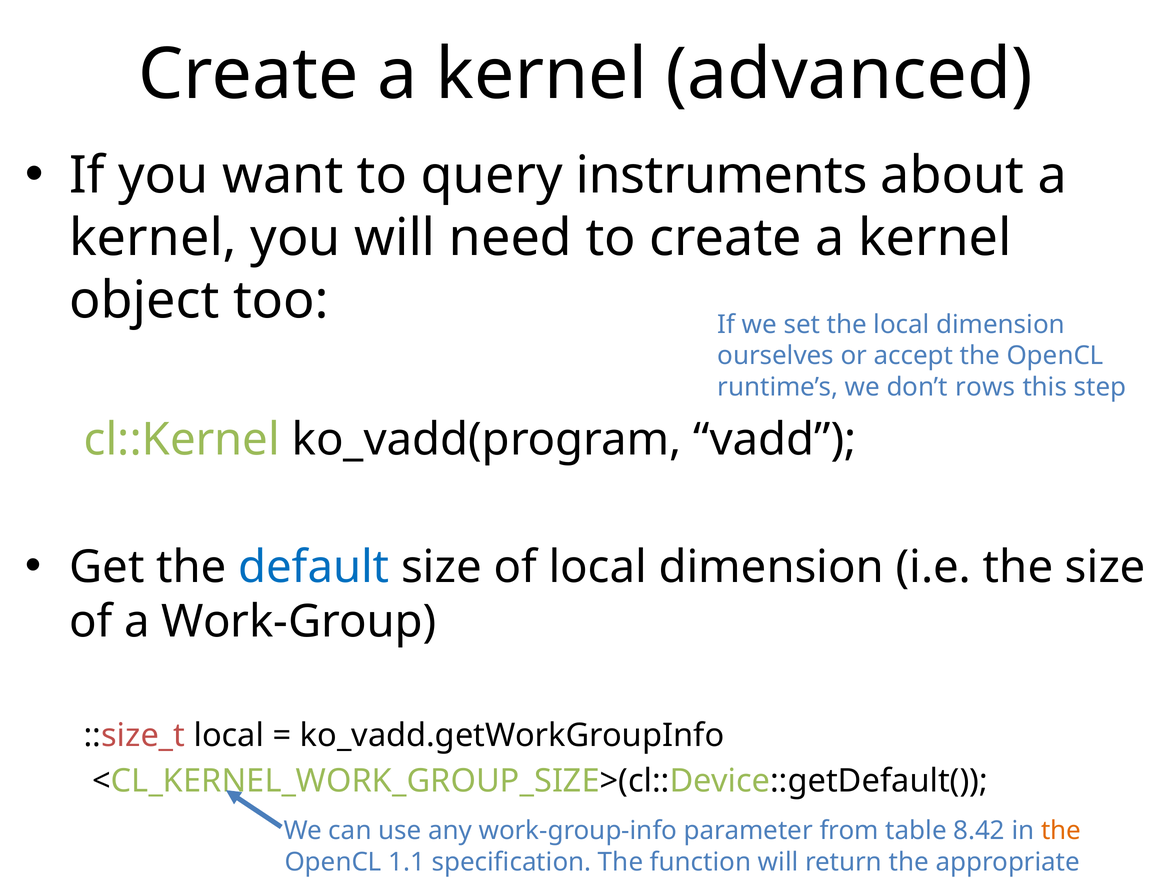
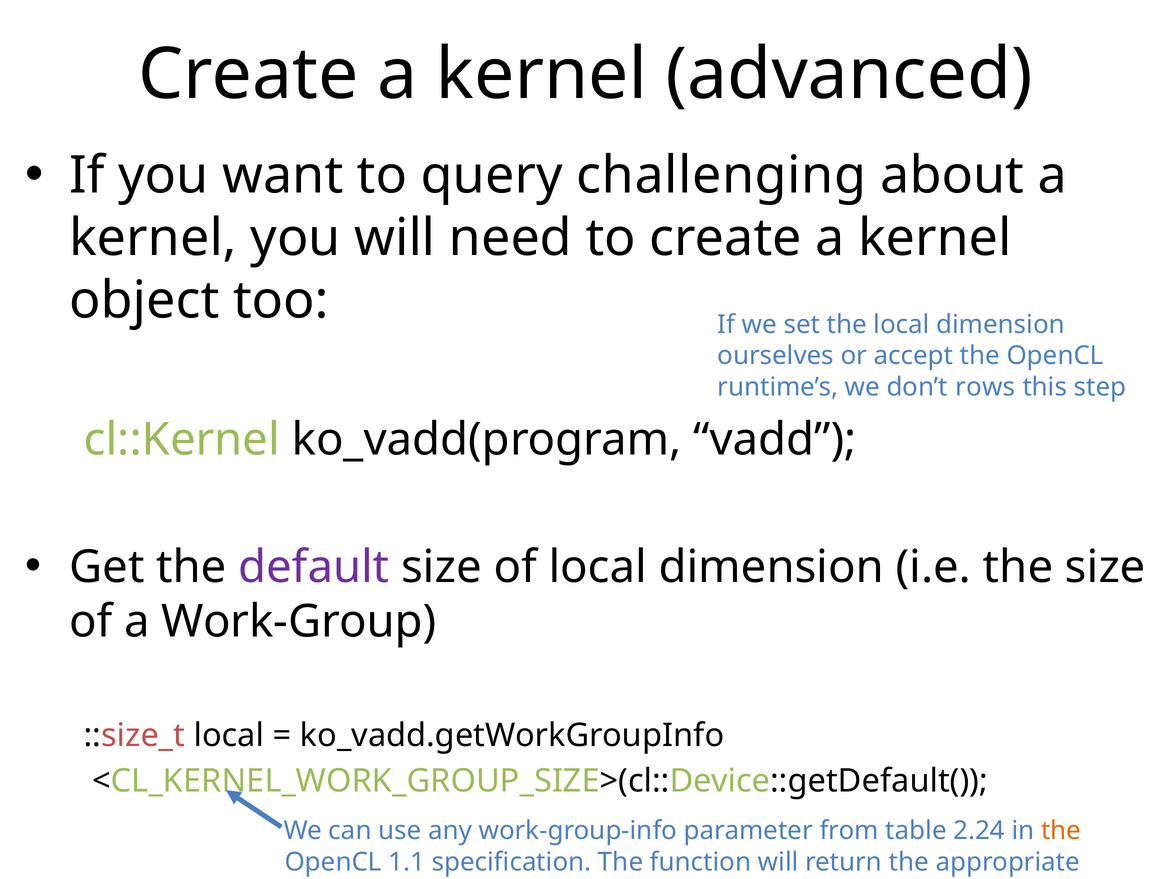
instruments: instruments -> challenging
default colour: blue -> purple
8.42: 8.42 -> 2.24
